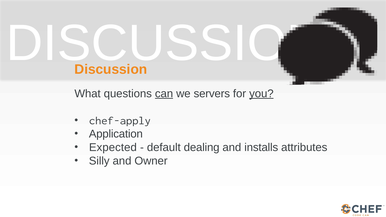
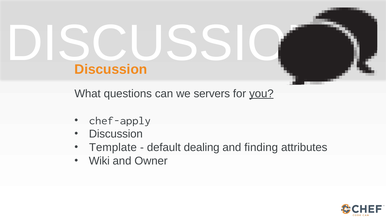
can underline: present -> none
Application at (116, 134): Application -> Discussion
Expected: Expected -> Template
installs: installs -> finding
Silly: Silly -> Wiki
